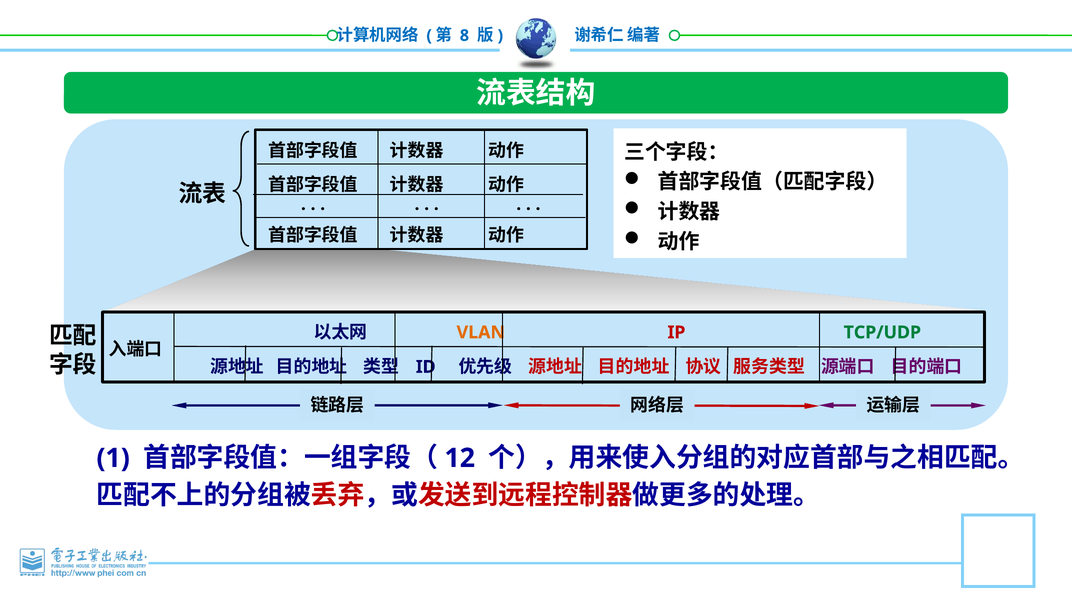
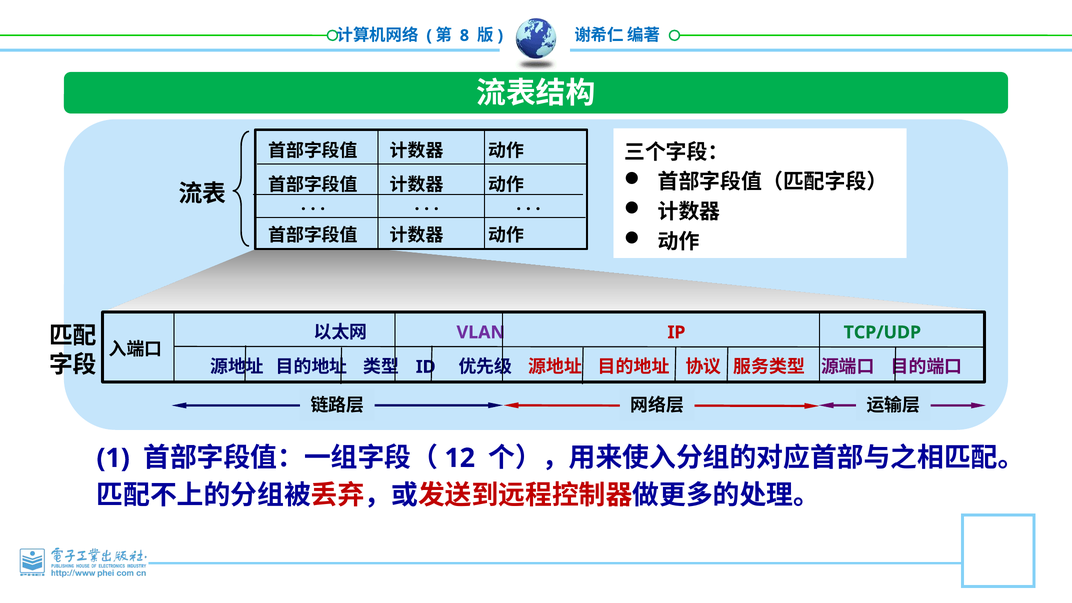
VLAN colour: orange -> purple
